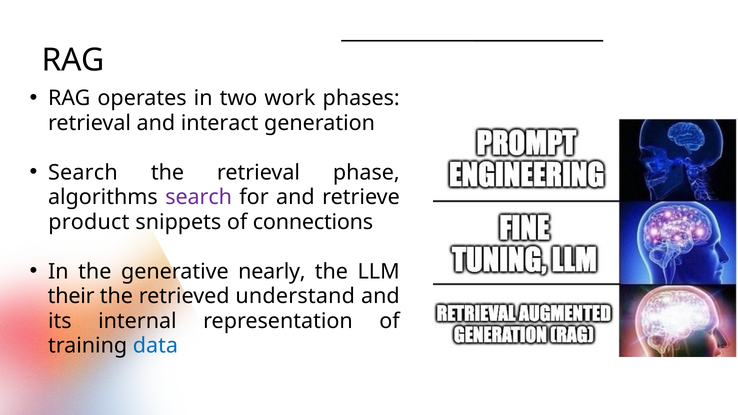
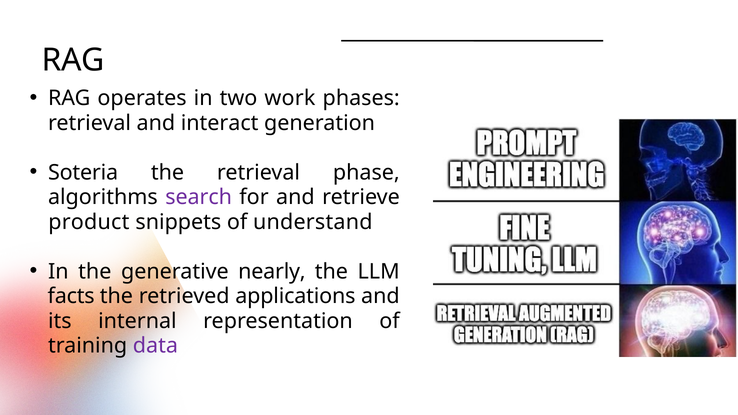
Search at (83, 173): Search -> Soteria
connections: connections -> understand
their: their -> facts
understand: understand -> applications
data colour: blue -> purple
